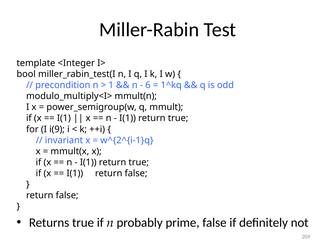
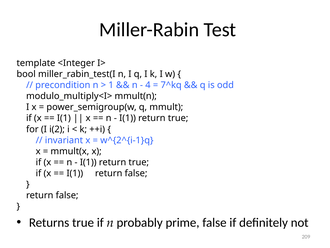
6: 6 -> 4
1^kq: 1^kq -> 7^kq
i(9: i(9 -> i(2
